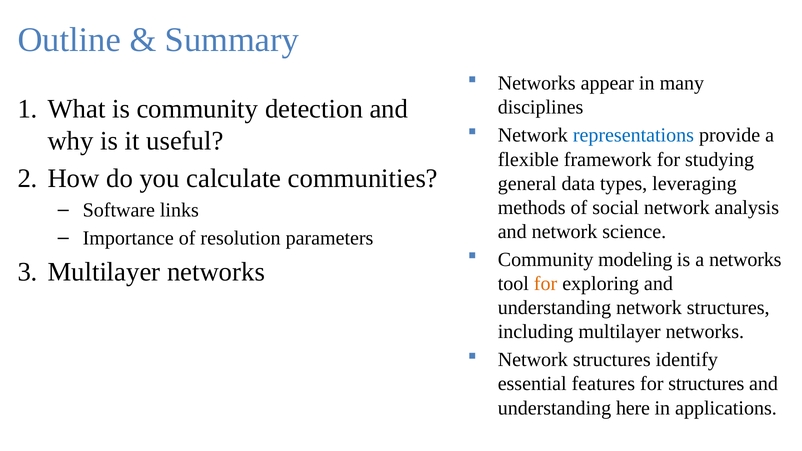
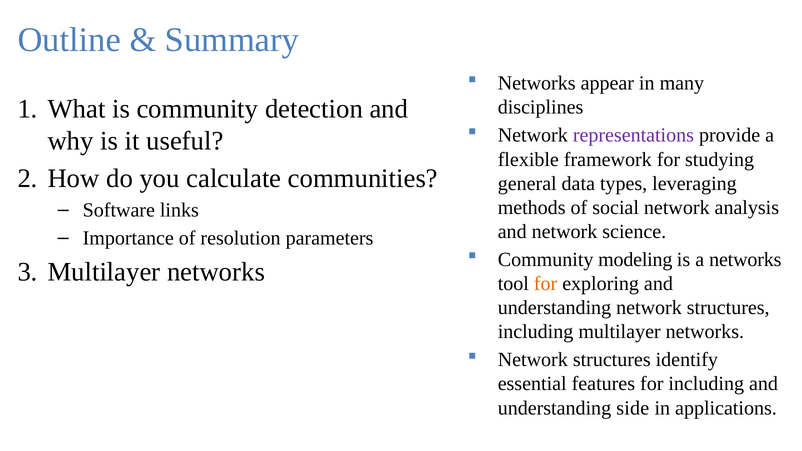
representations colour: blue -> purple
for structures: structures -> including
here: here -> side
